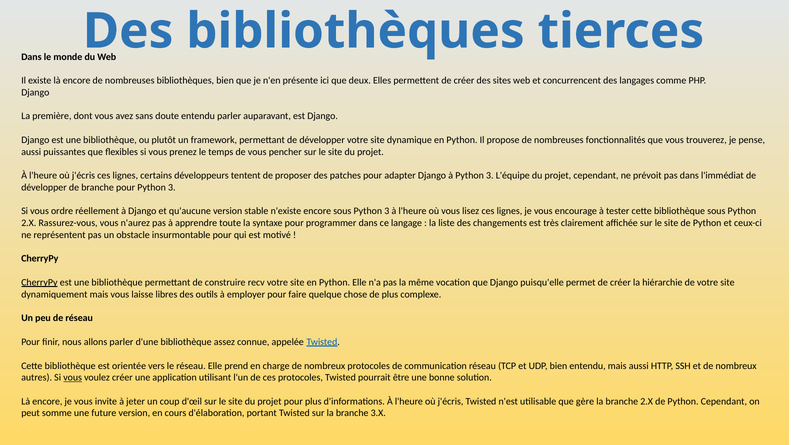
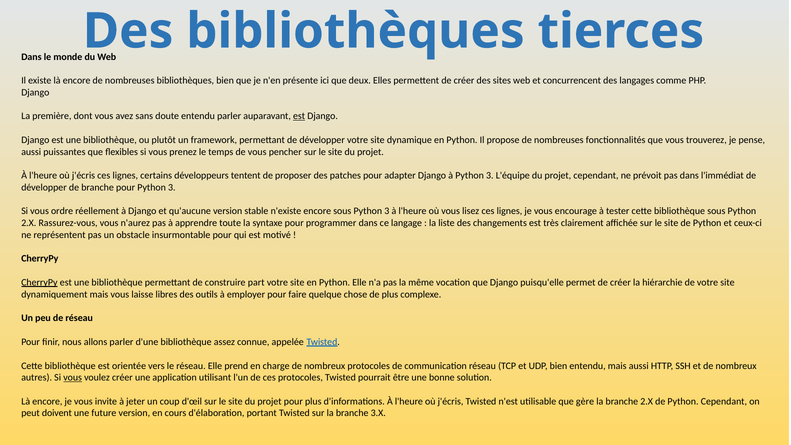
est at (299, 116) underline: none -> present
recv: recv -> part
somme: somme -> doivent
